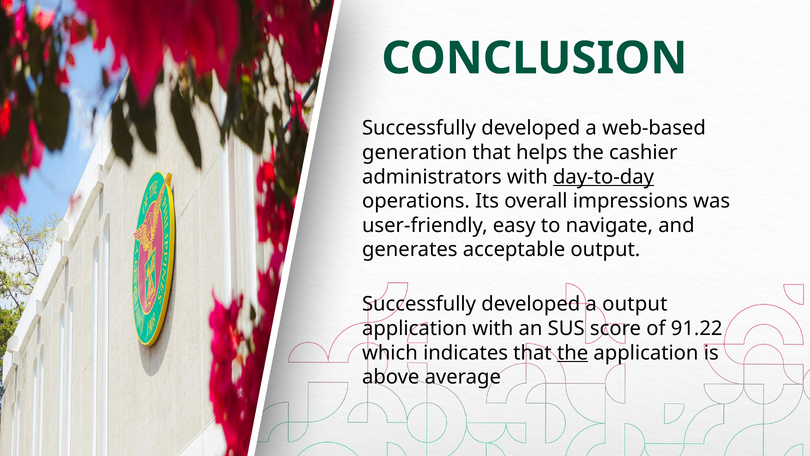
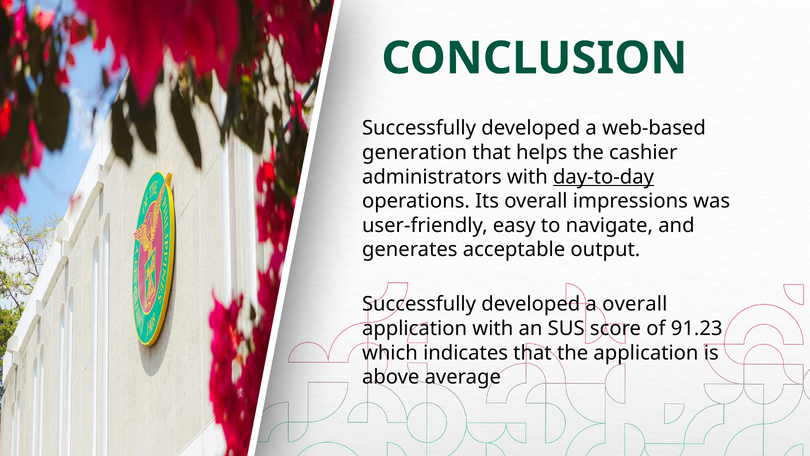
a output: output -> overall
91.22: 91.22 -> 91.23
the at (573, 353) underline: present -> none
